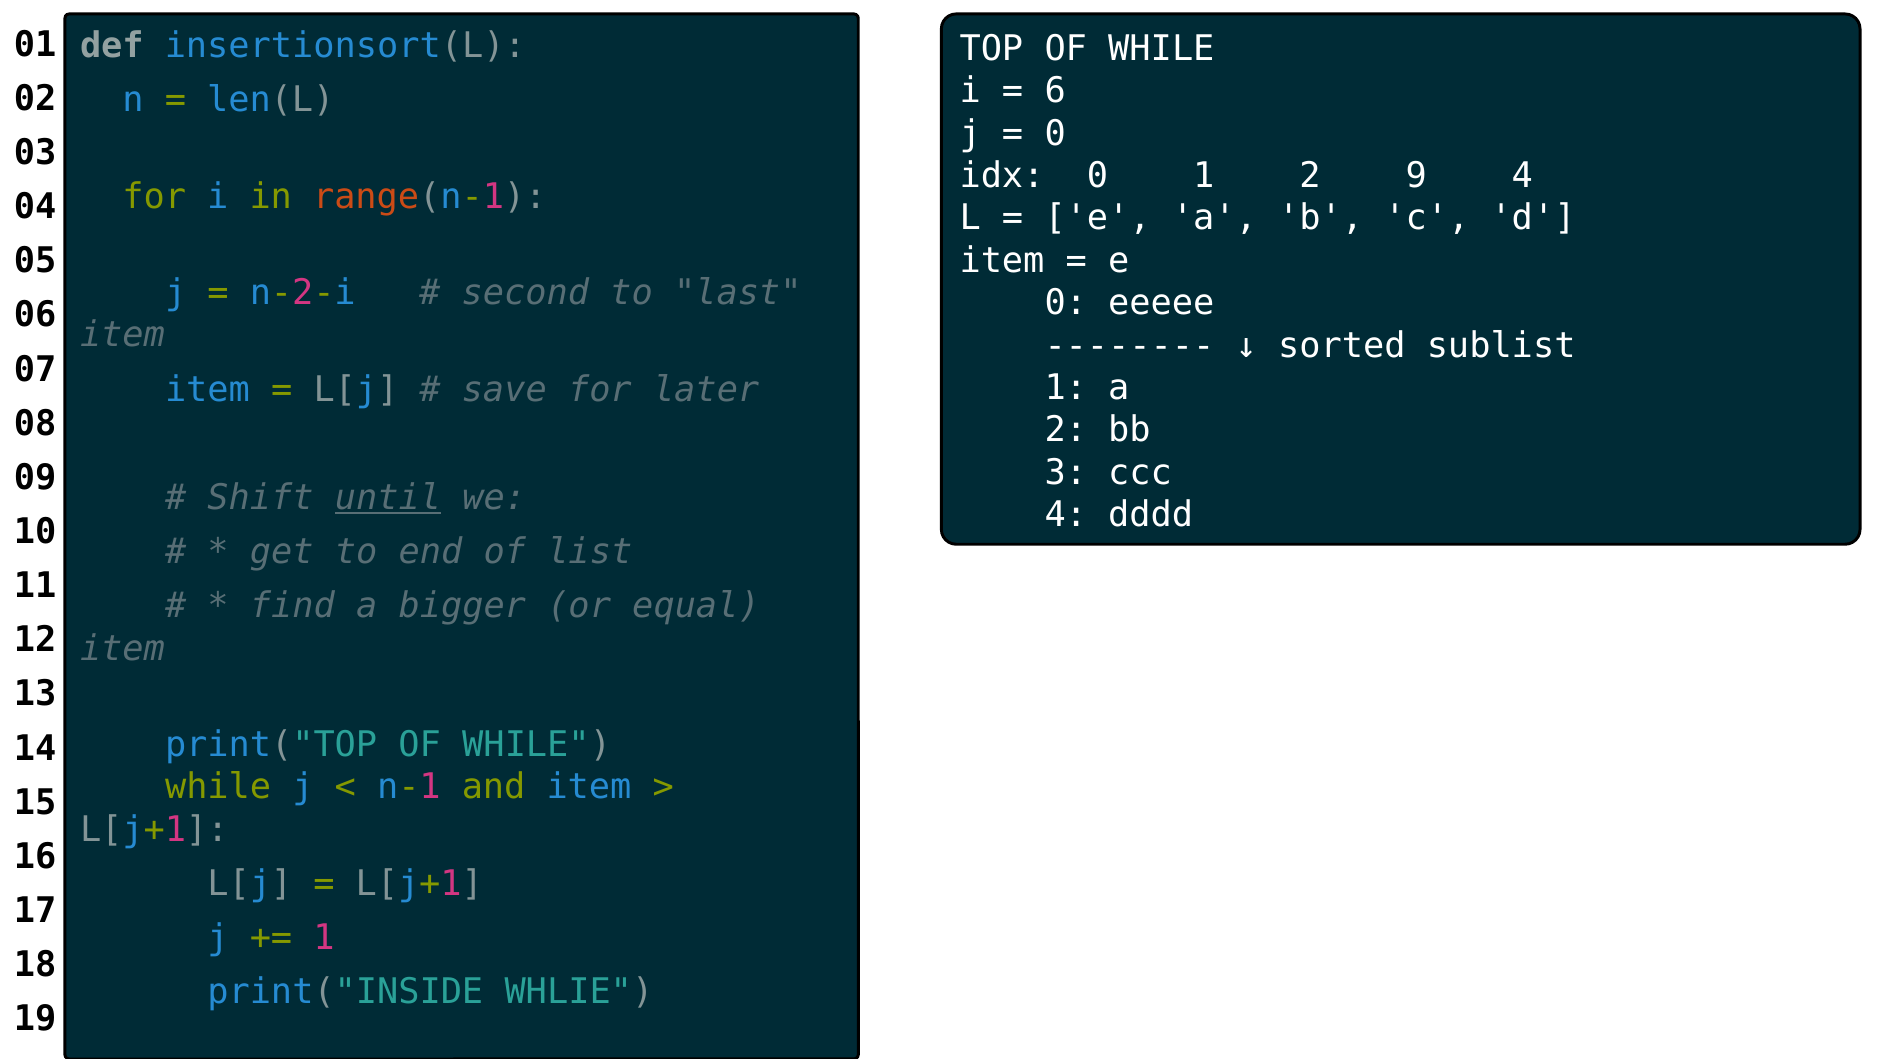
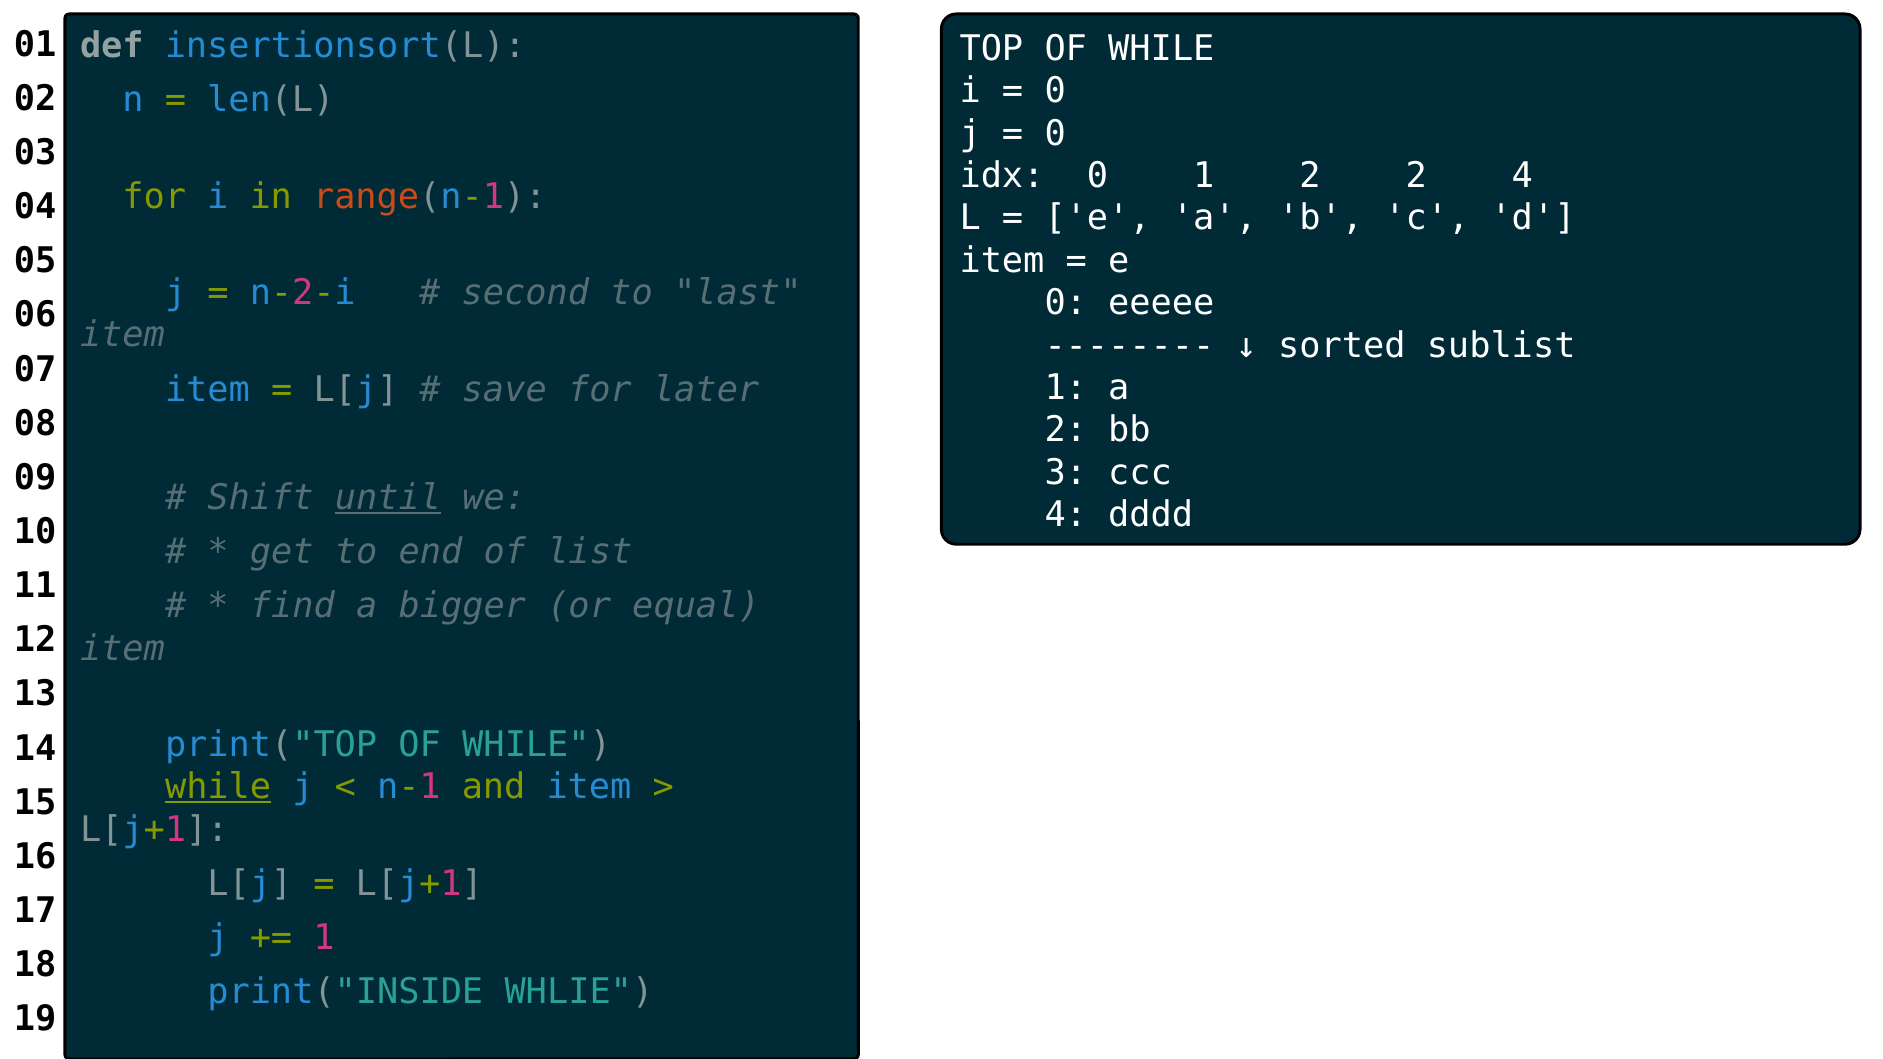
6 at (1055, 91): 6 -> 0
2 9: 9 -> 2
while at (218, 787) underline: none -> present
